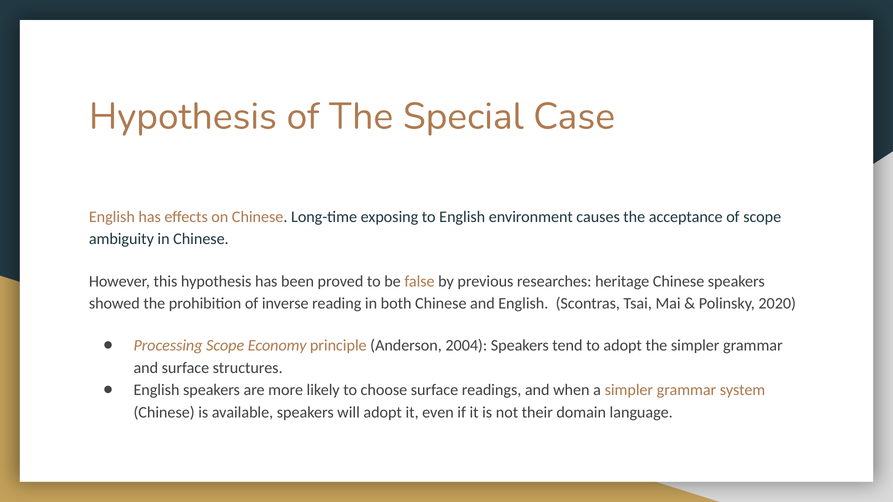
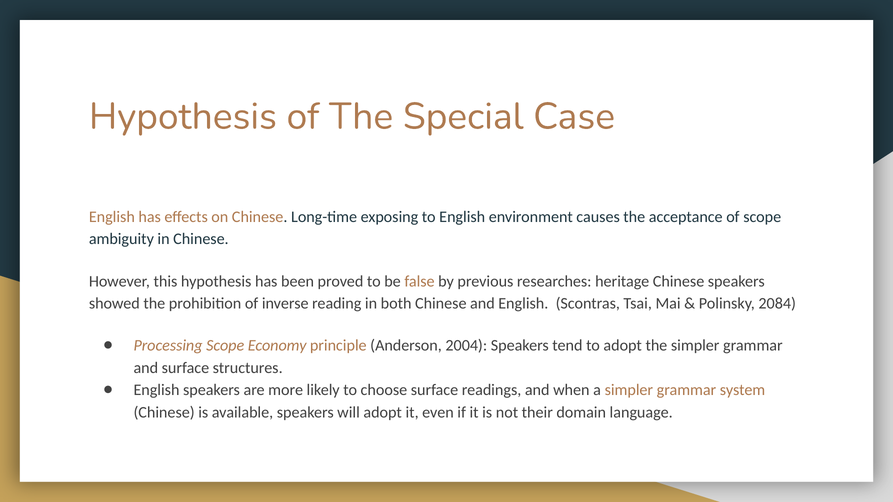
2020: 2020 -> 2084
